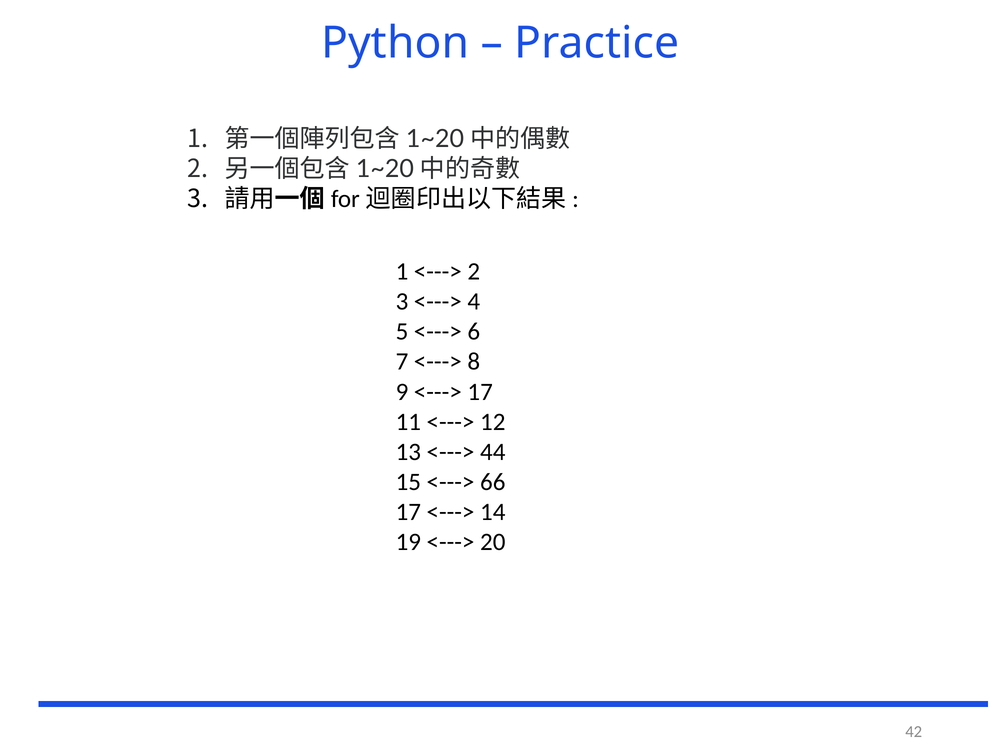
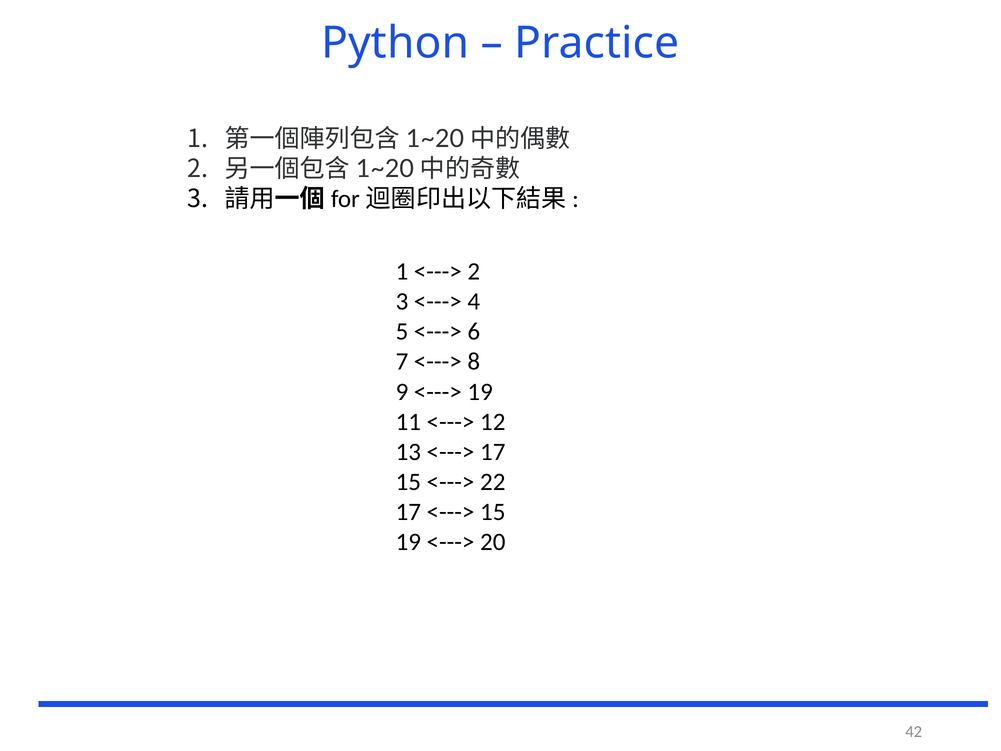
17 at (480, 392): 17 -> 19
44 at (493, 452): 44 -> 17
66: 66 -> 22
14 at (493, 512): 14 -> 15
